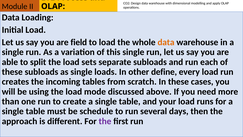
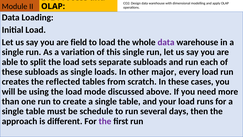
data at (166, 42) colour: orange -> purple
define: define -> major
incoming: incoming -> reflected
